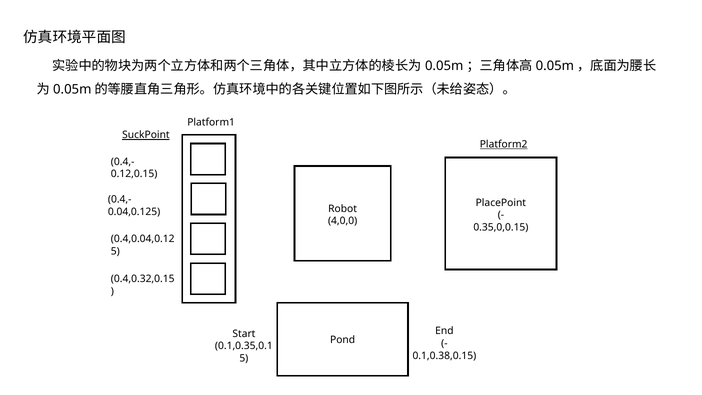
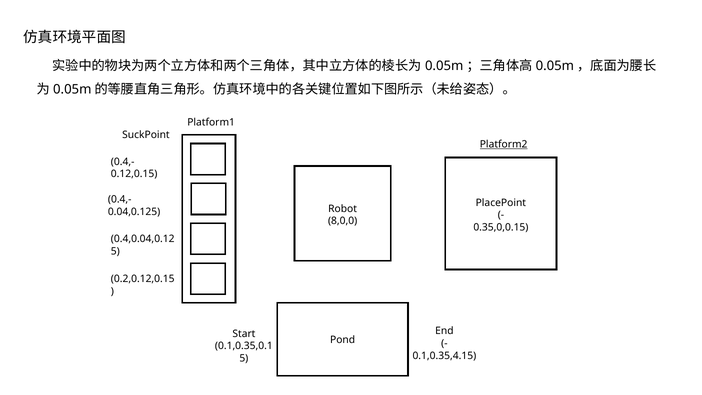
SuckPoint underline: present -> none
4,0,0: 4,0,0 -> 8,0,0
0.4,0.32,0.15: 0.4,0.32,0.15 -> 0.2,0.12,0.15
0.1,0.38,0.15: 0.1,0.38,0.15 -> 0.1,0.35,4.15
